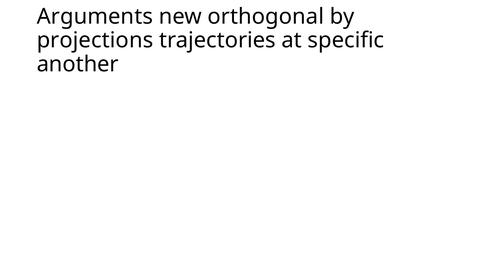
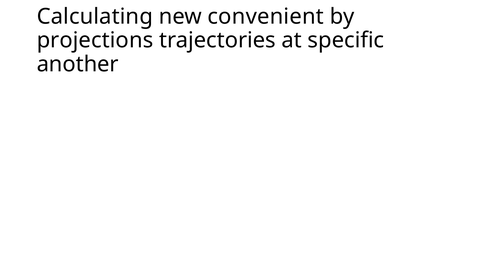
Arguments: Arguments -> Calculating
orthogonal: orthogonal -> convenient
